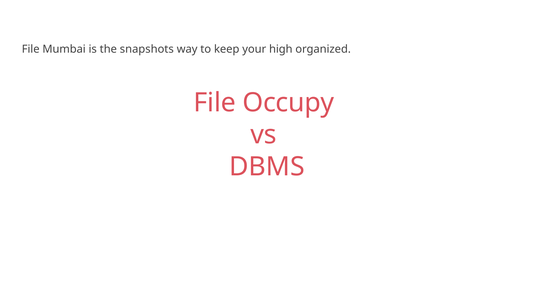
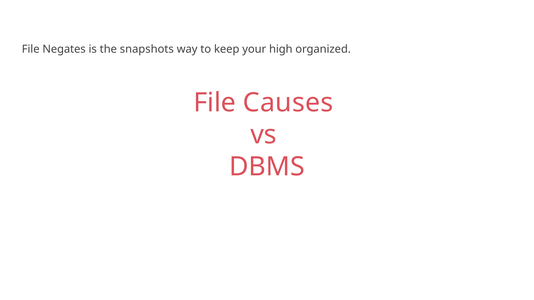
Mumbai: Mumbai -> Negates
Occupy: Occupy -> Causes
